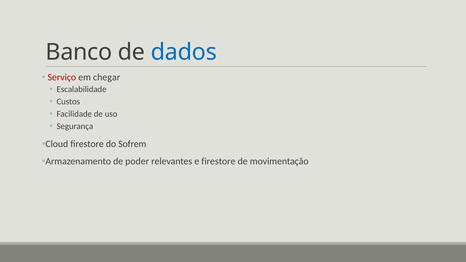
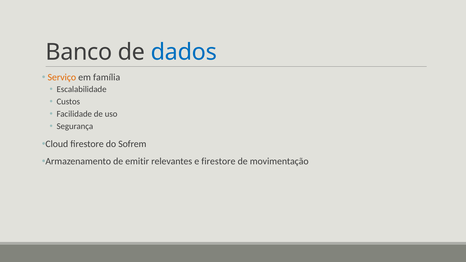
Serviço colour: red -> orange
chegar: chegar -> família
poder: poder -> emitir
